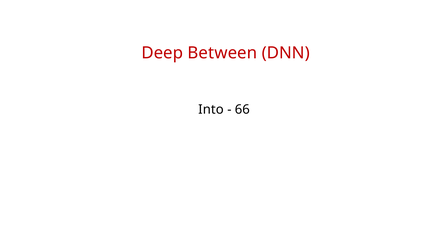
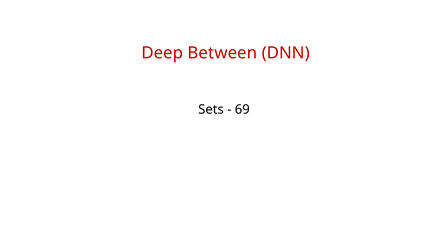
Into: Into -> Sets
66: 66 -> 69
